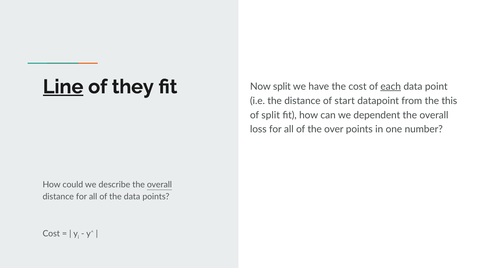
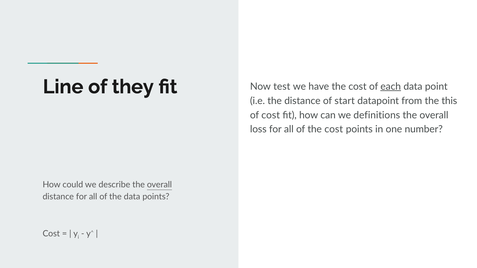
Line underline: present -> none
Now split: split -> test
of split: split -> cost
dependent: dependent -> definitions
of the over: over -> cost
